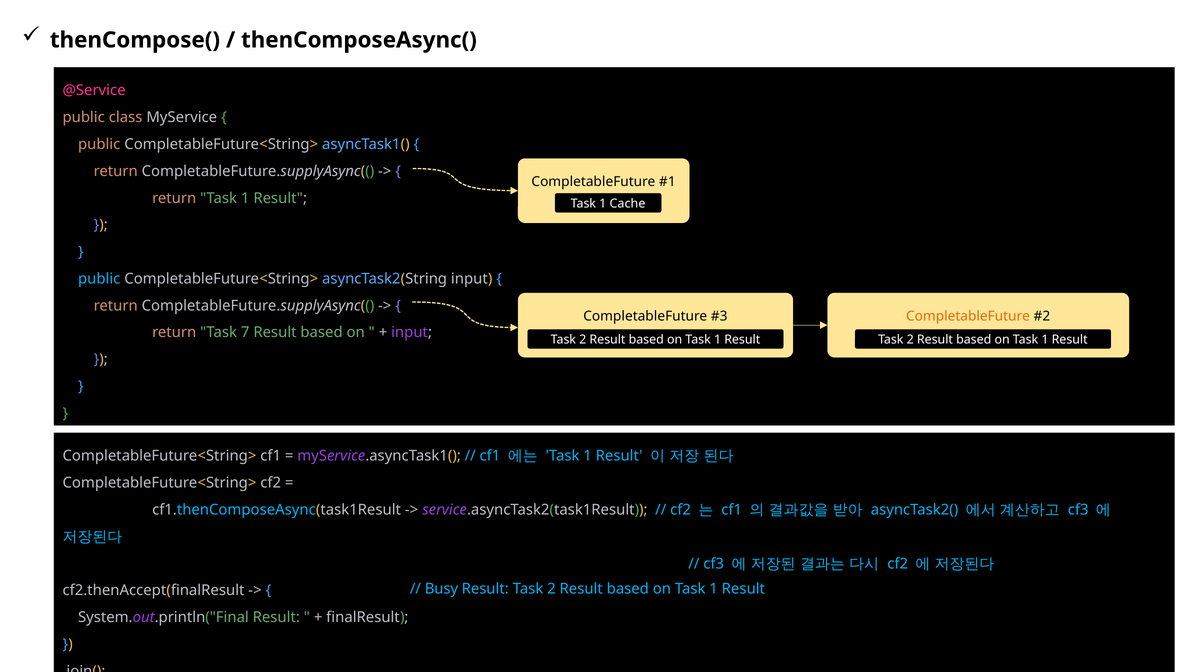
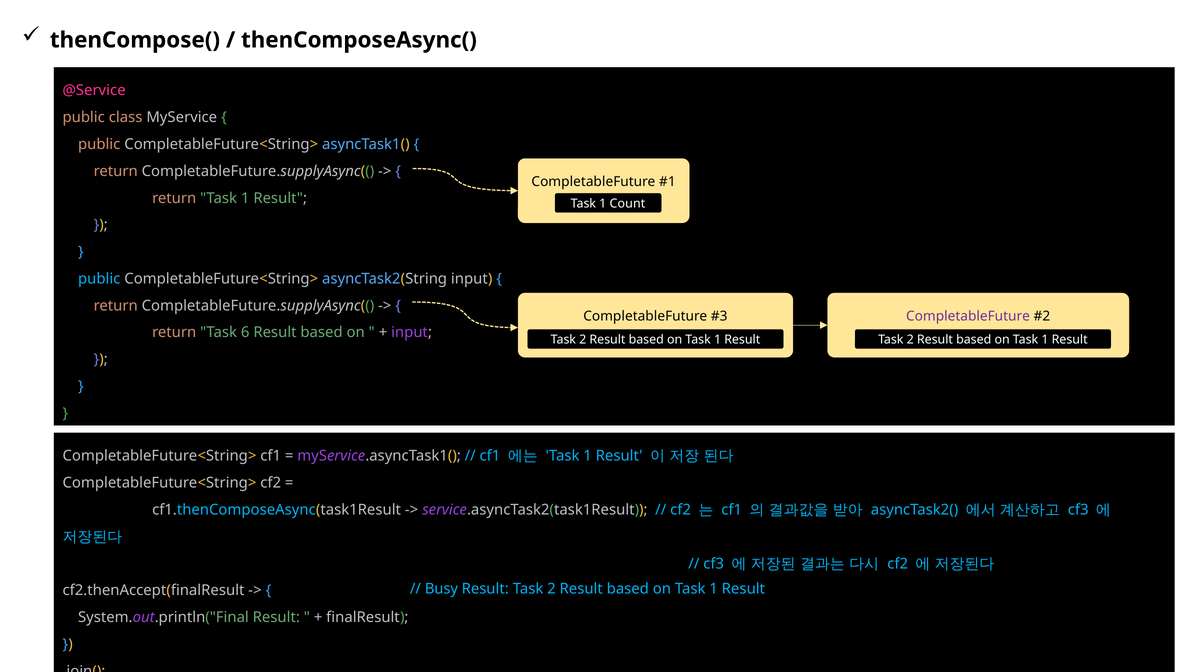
Cache: Cache -> Count
CompletableFuture at (968, 316) colour: orange -> purple
7: 7 -> 6
